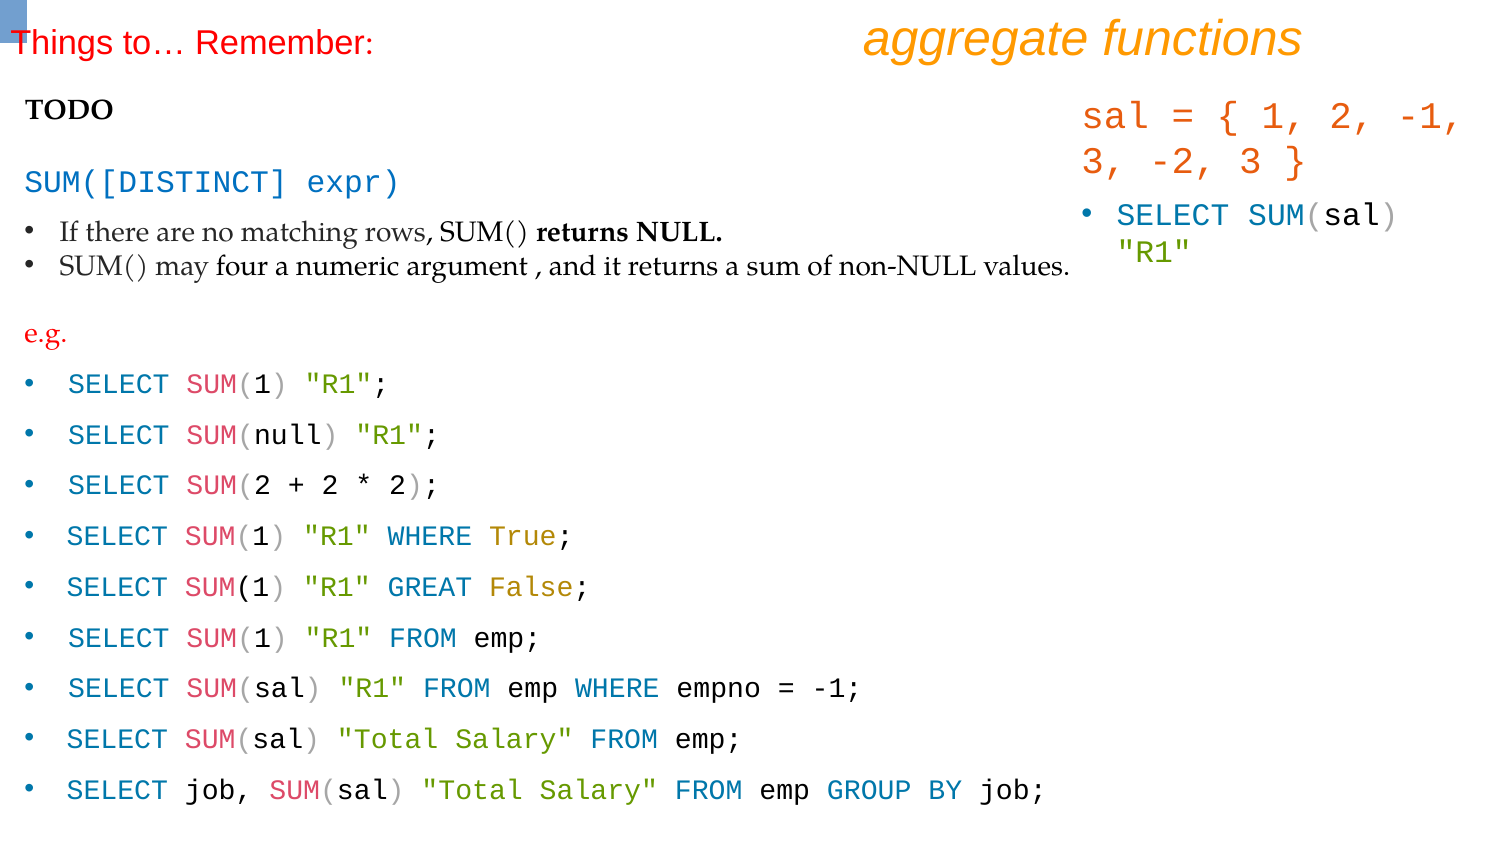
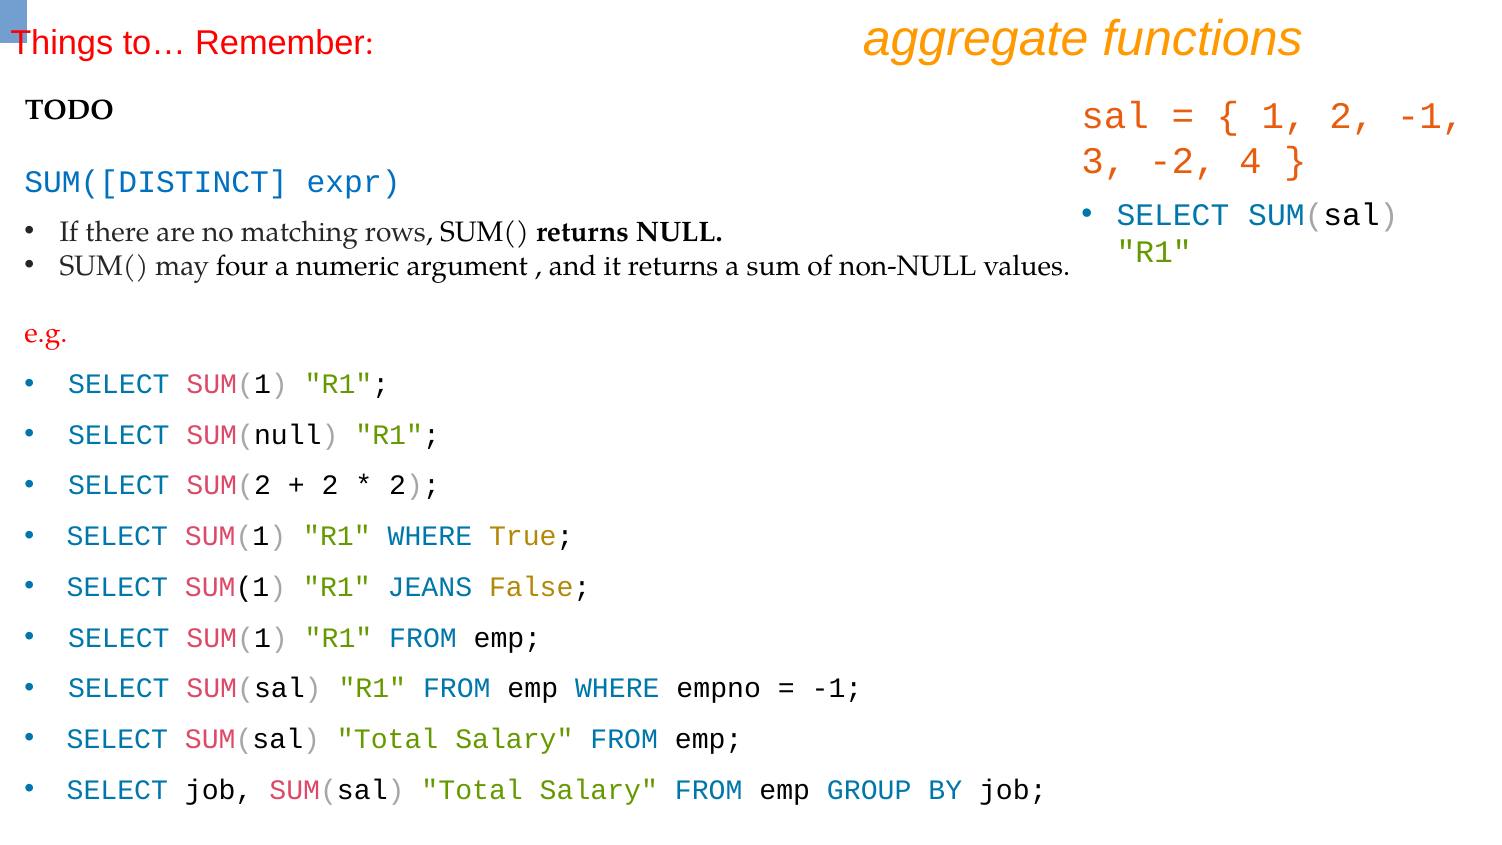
-2 3: 3 -> 4
GREAT: GREAT -> JEANS
